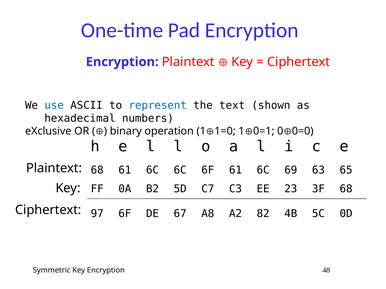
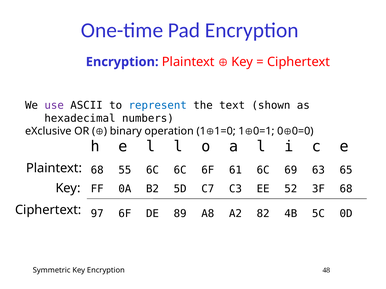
use colour: blue -> purple
68 61: 61 -> 55
23: 23 -> 52
67: 67 -> 89
